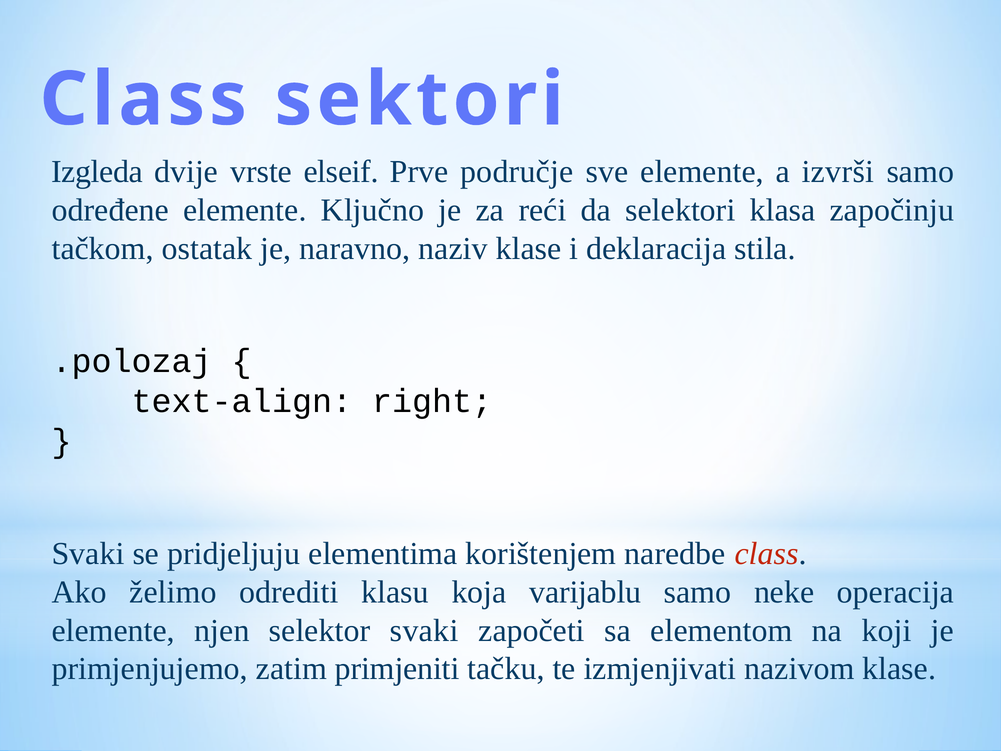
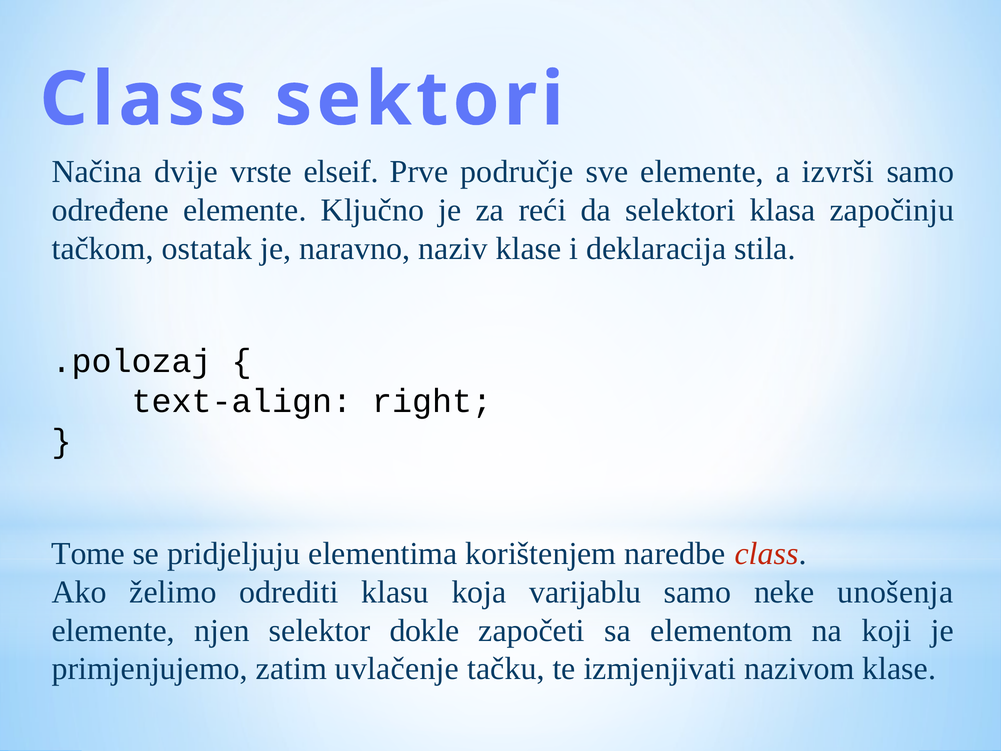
Izgleda: Izgleda -> Načina
Svaki at (88, 554): Svaki -> Tome
operacija: operacija -> unošenja
selektor svaki: svaki -> dokle
primjeniti: primjeniti -> uvlačenje
